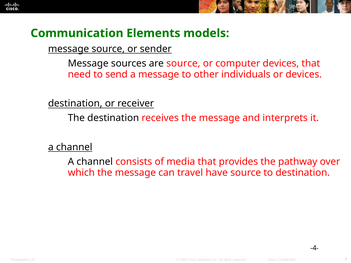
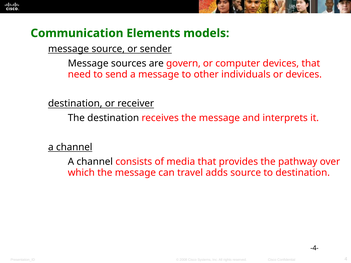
are source: source -> govern
have: have -> adds
